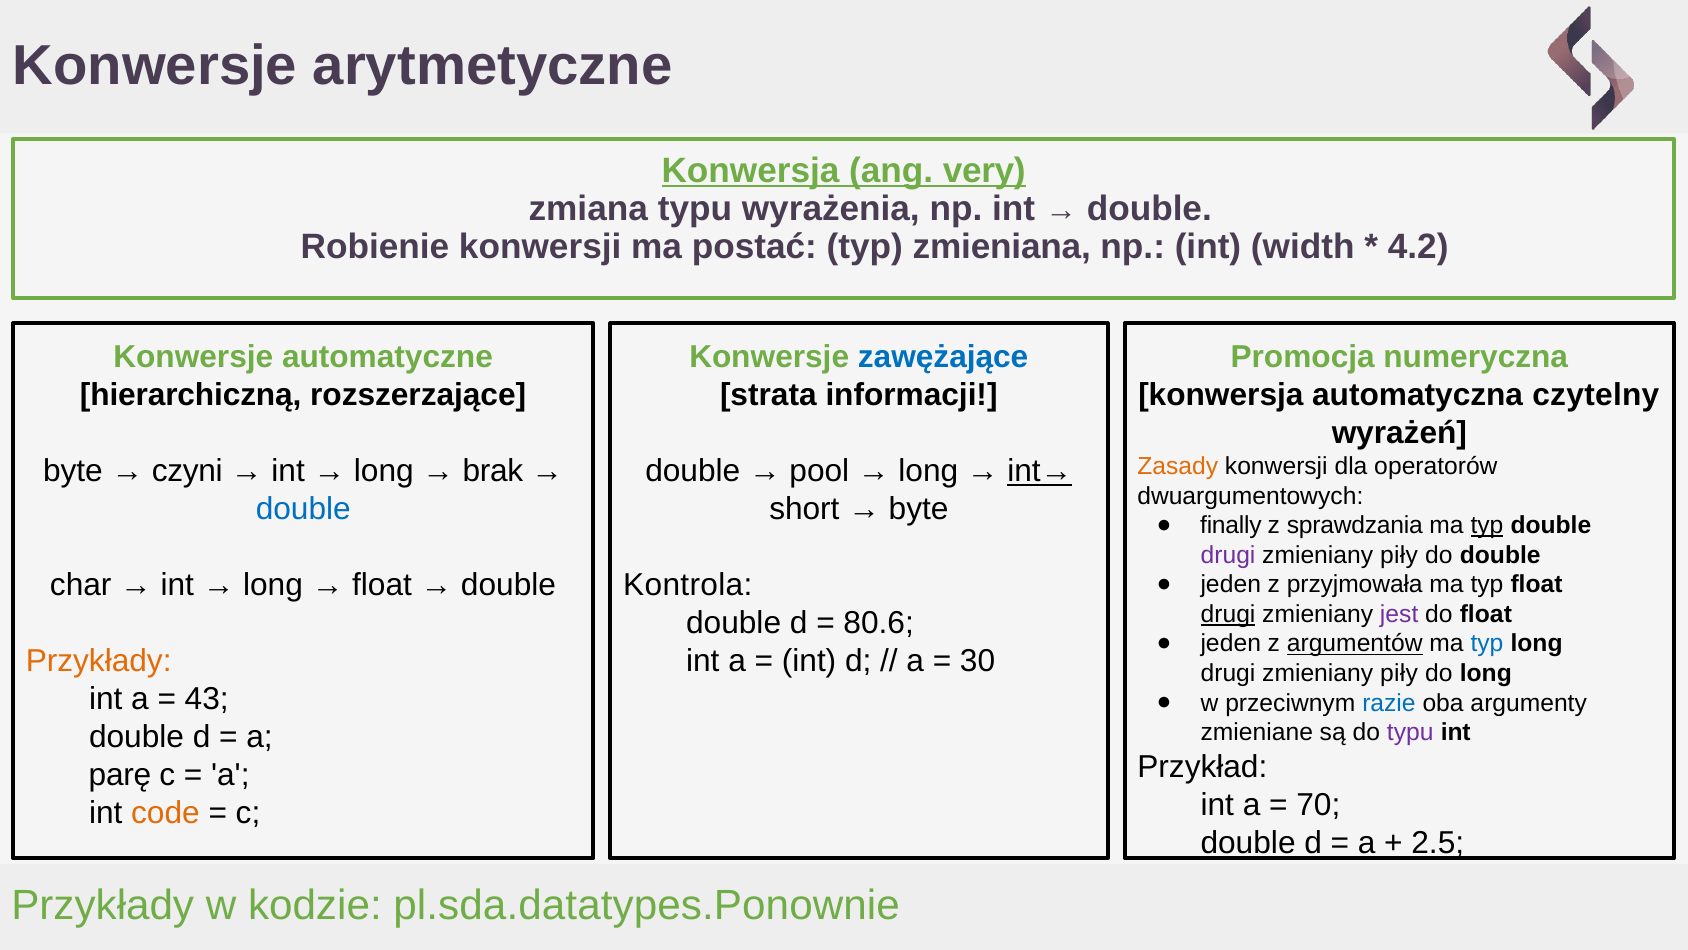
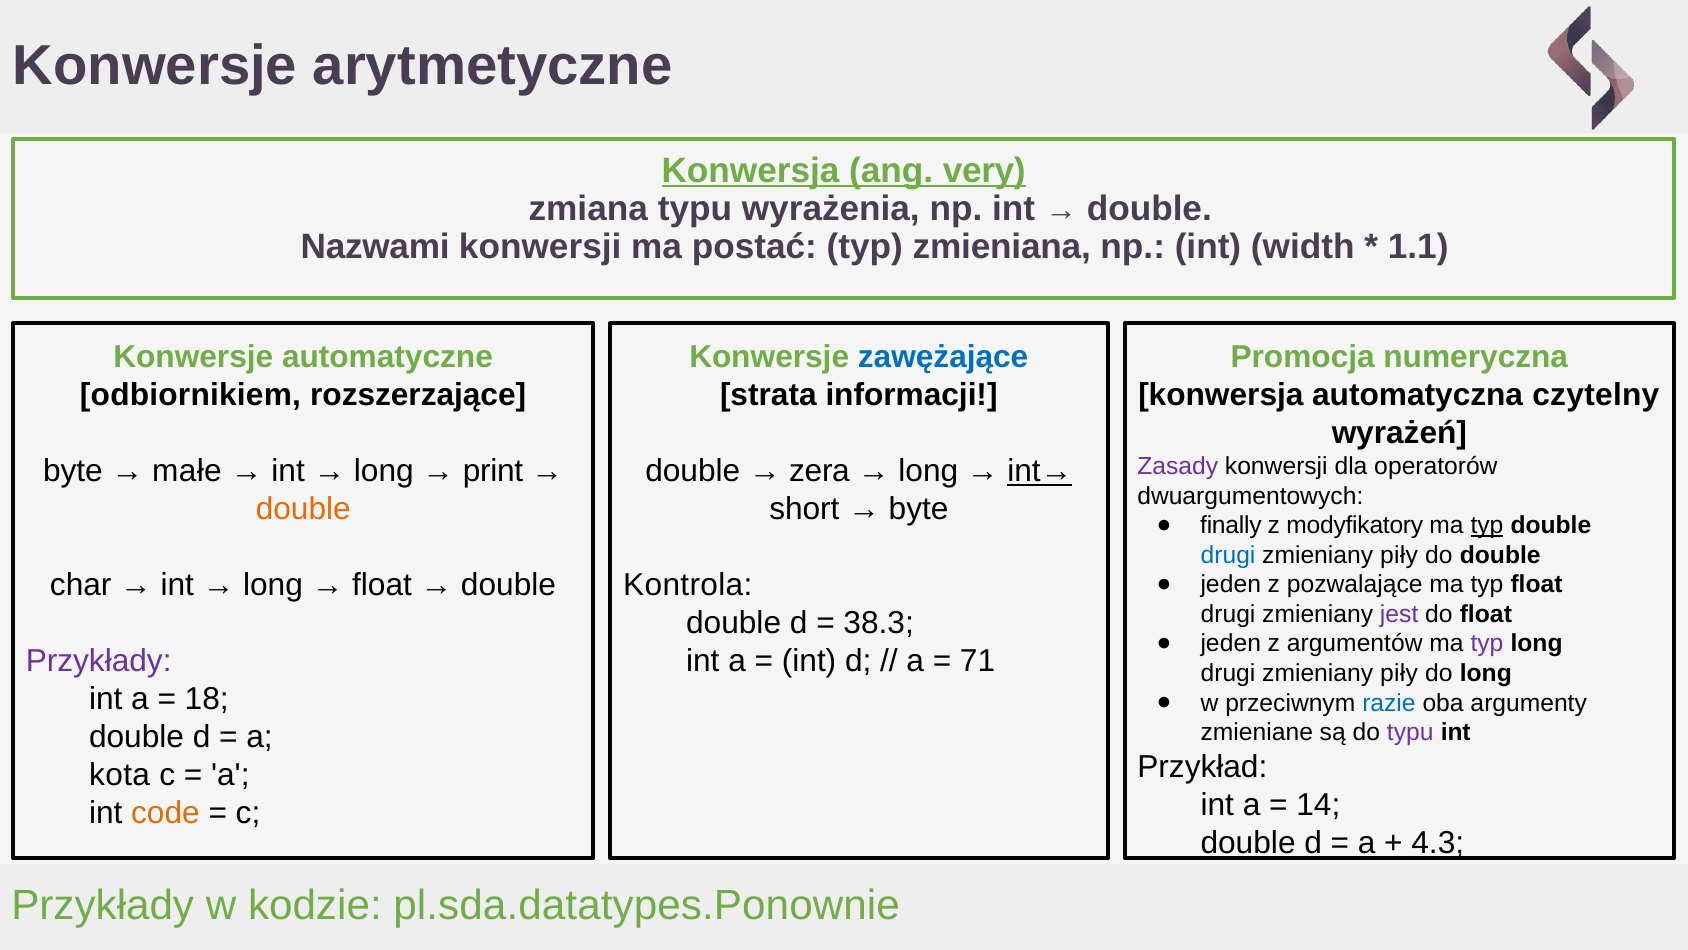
Robienie: Robienie -> Nazwami
4.2: 4.2 -> 1.1
hierarchiczną: hierarchiczną -> odbiornikiem
Zasady colour: orange -> purple
czyni: czyni -> małe
brak: brak -> print
pool: pool -> zera
double at (303, 509) colour: blue -> orange
sprawdzania: sprawdzania -> modyfikatory
drugi at (1228, 555) colour: purple -> blue
przyjmowała: przyjmowała -> pozwalające
drugi at (1228, 614) underline: present -> none
80.6: 80.6 -> 38.3
argumentów underline: present -> none
typ at (1487, 644) colour: blue -> purple
Przykłady at (99, 661) colour: orange -> purple
30: 30 -> 71
43: 43 -> 18
parę: parę -> kota
70: 70 -> 14
2.5: 2.5 -> 4.3
